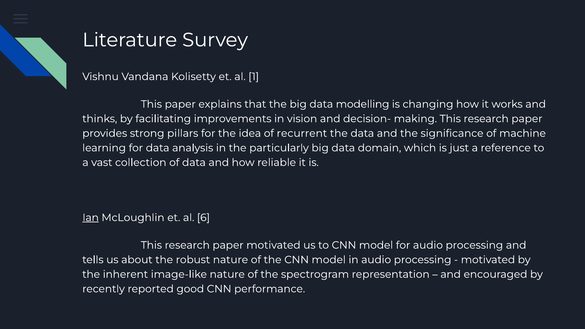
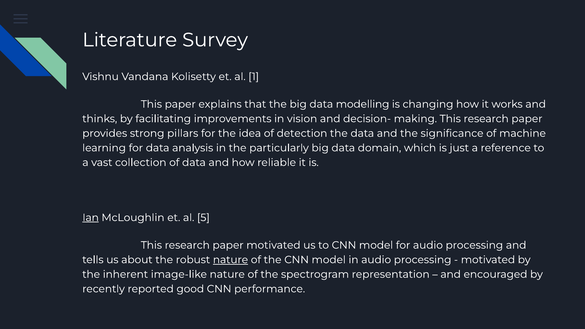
recurrent: recurrent -> detection
6: 6 -> 5
nature at (230, 260) underline: none -> present
